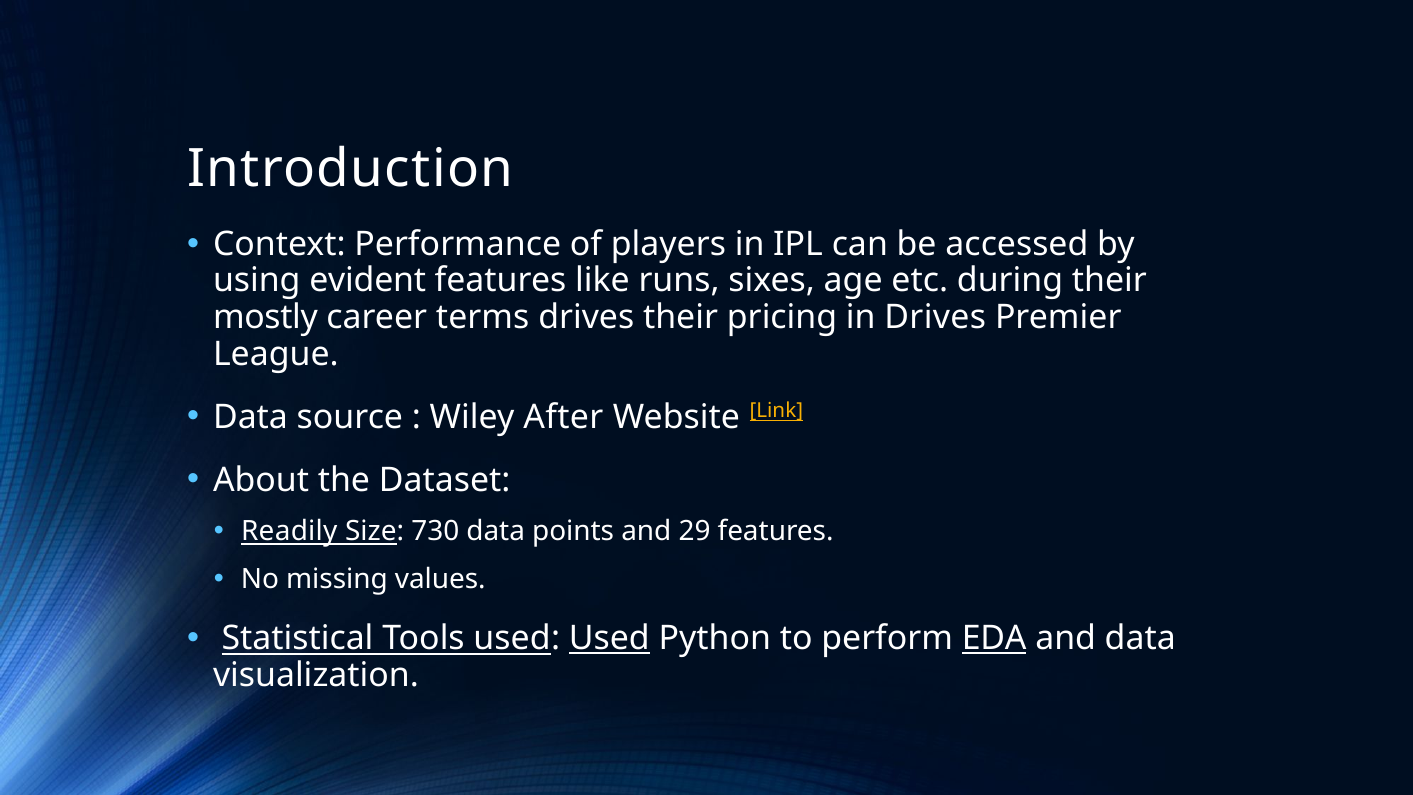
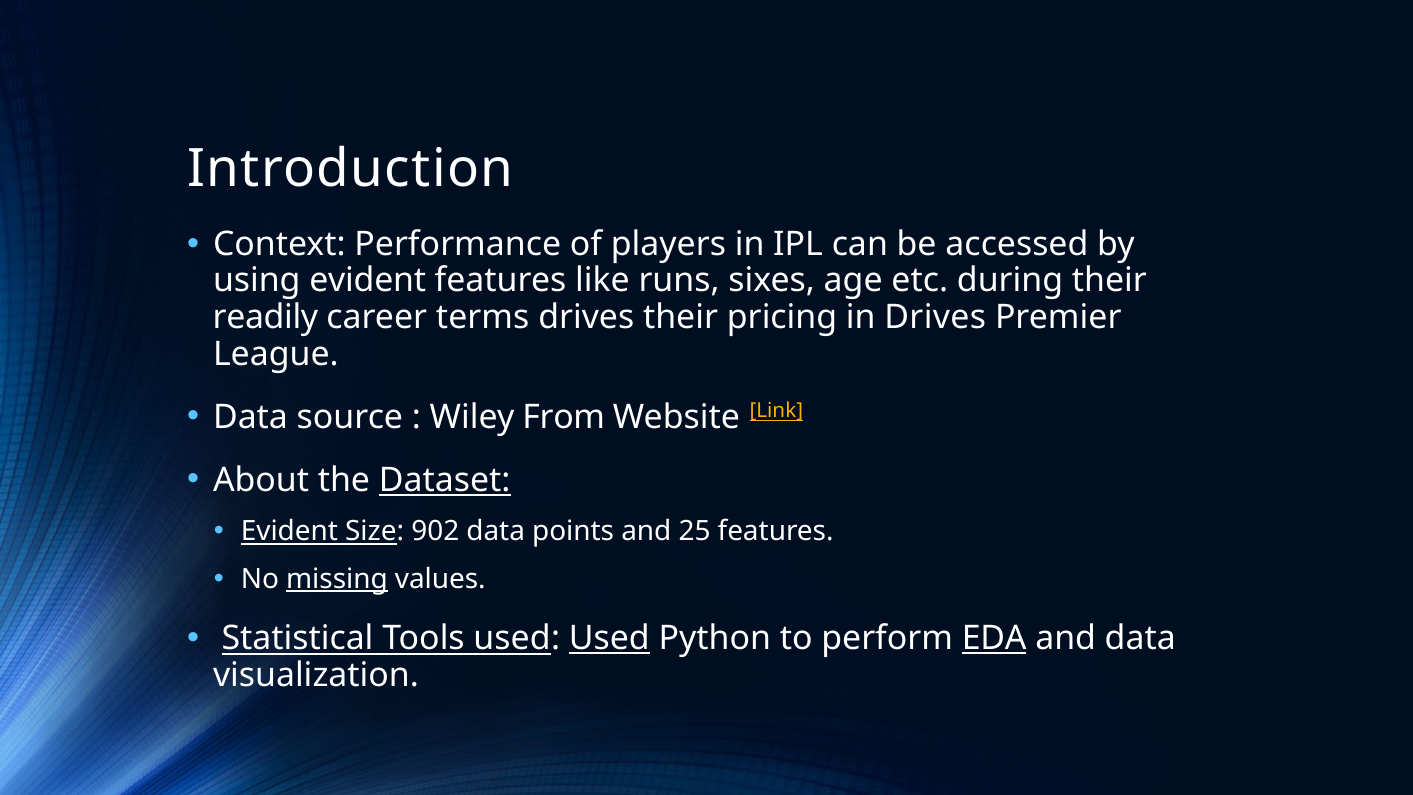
mostly: mostly -> readily
After: After -> From
Dataset underline: none -> present
Readily at (289, 531): Readily -> Evident
730: 730 -> 902
29: 29 -> 25
missing underline: none -> present
